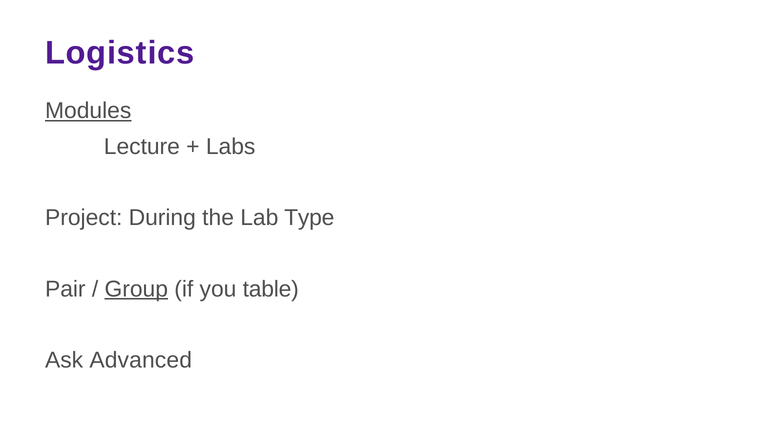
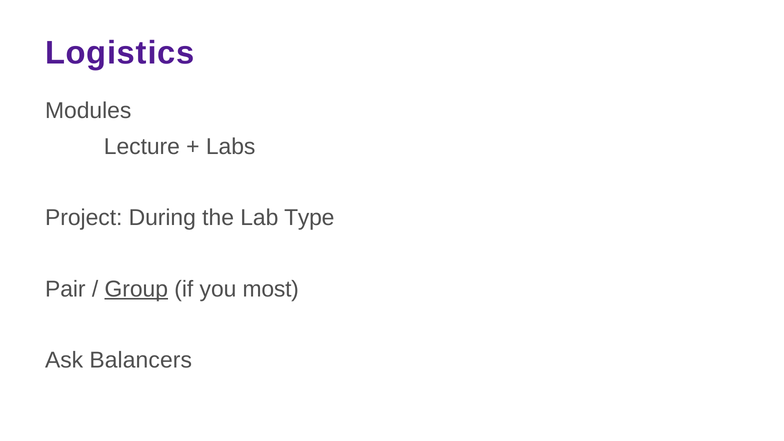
Modules underline: present -> none
table: table -> most
Advanced: Advanced -> Balancers
